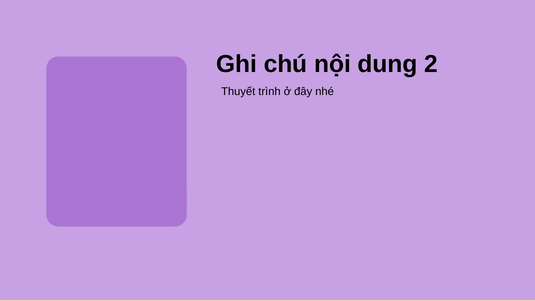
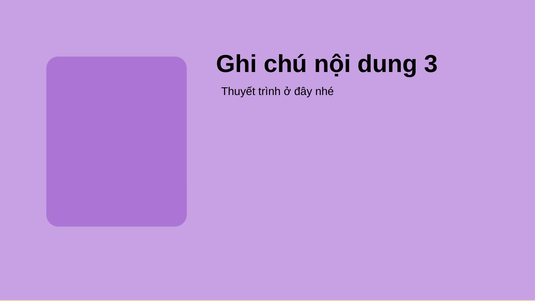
2: 2 -> 3
